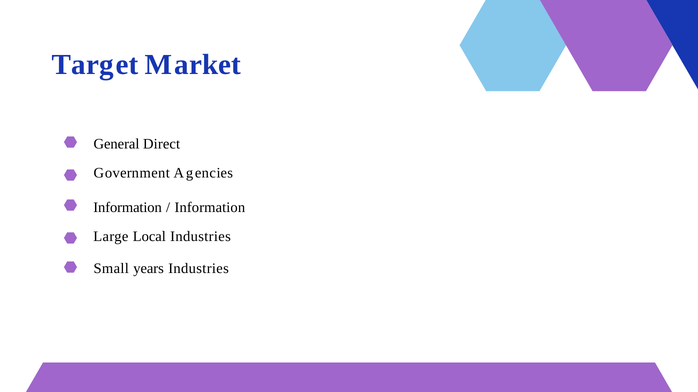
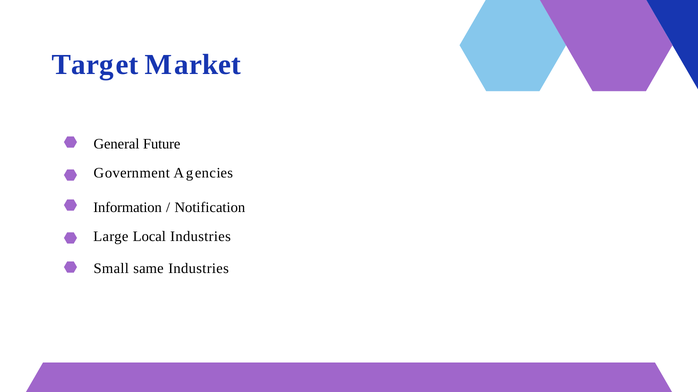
Direct: Direct -> Future
Information at (210, 208): Information -> Notification
years: years -> same
